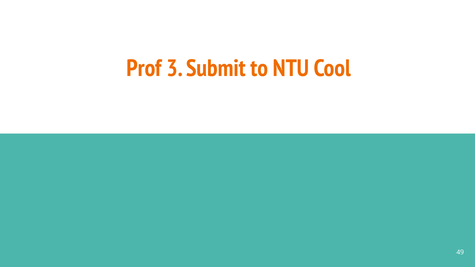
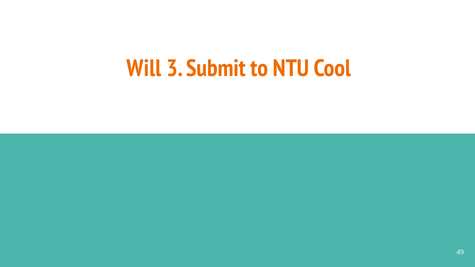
Prof: Prof -> Will
